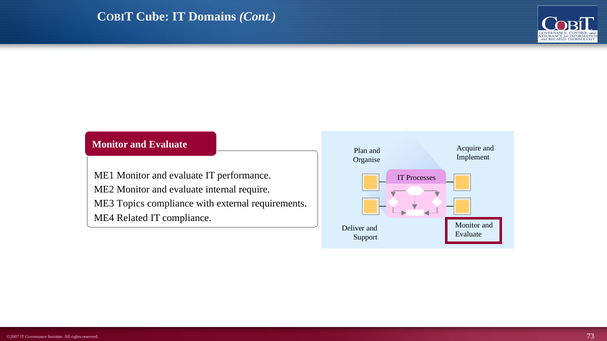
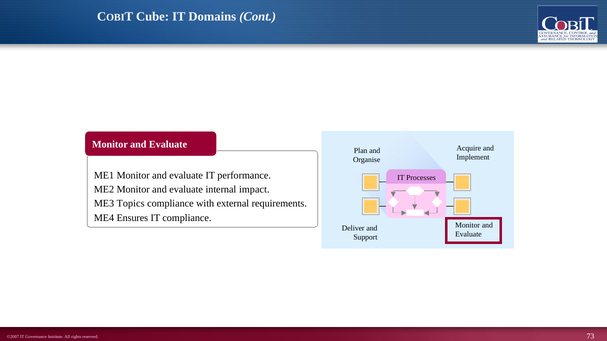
require: require -> impact
Related: Related -> Ensures
